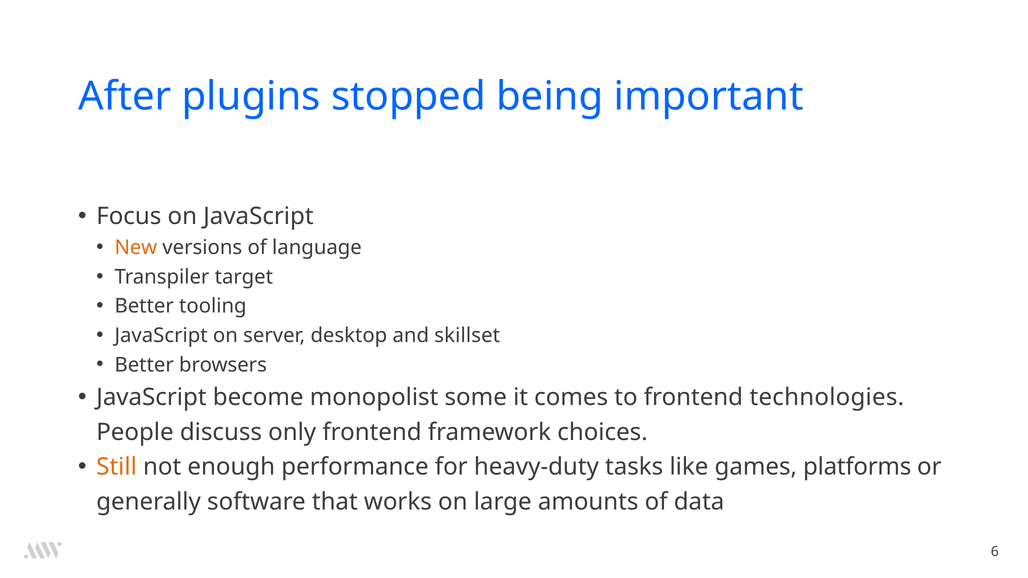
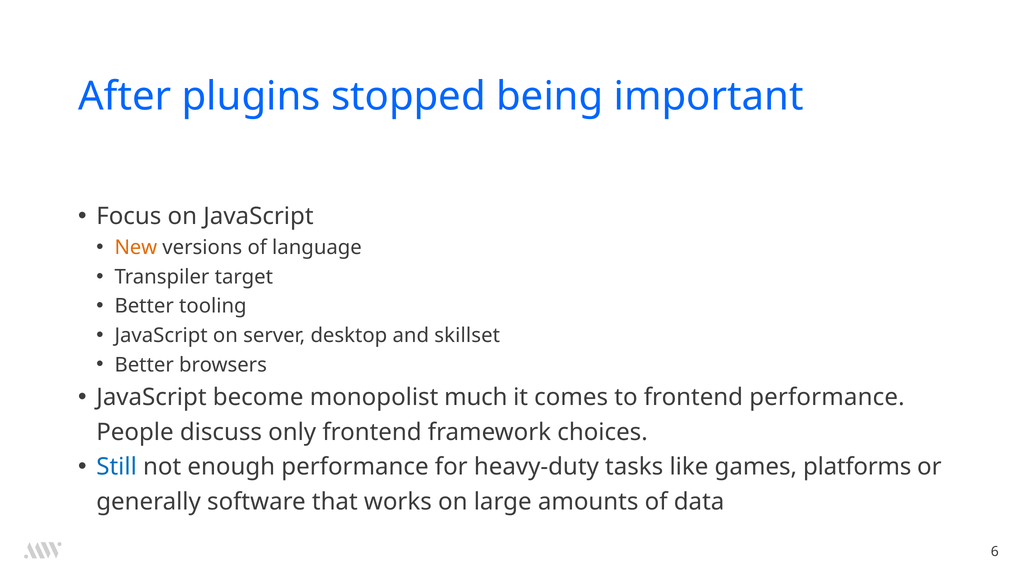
some: some -> much
frontend technologies: technologies -> performance
Still colour: orange -> blue
